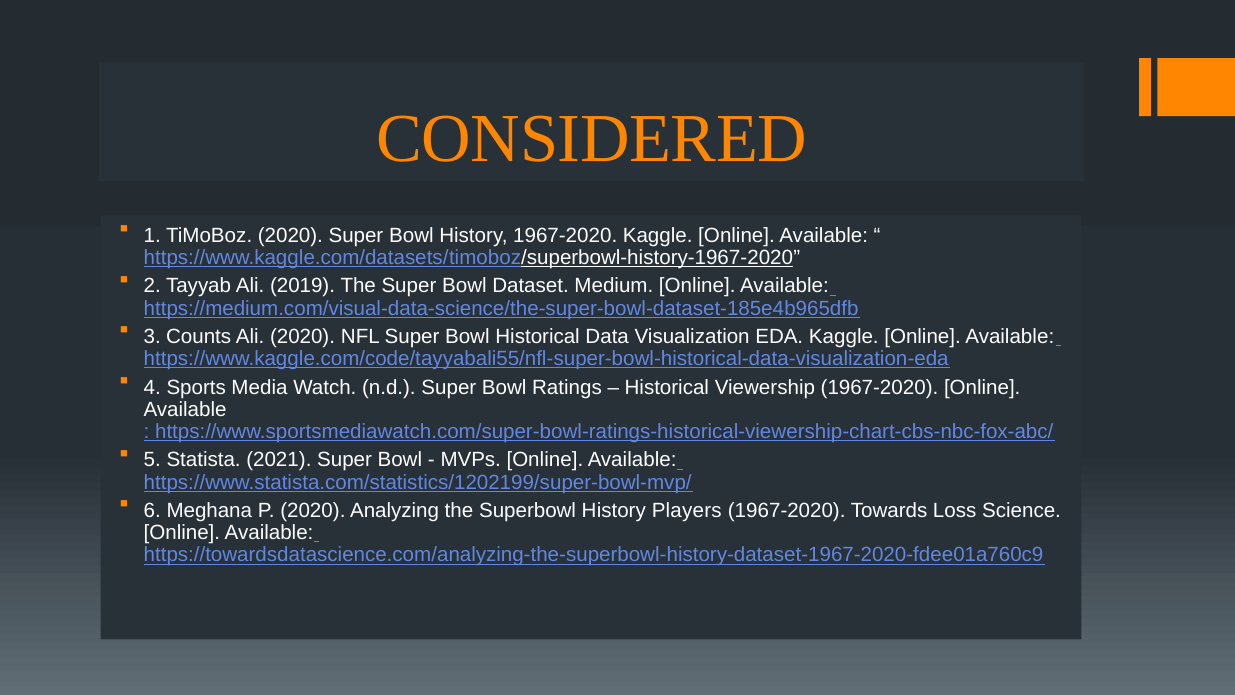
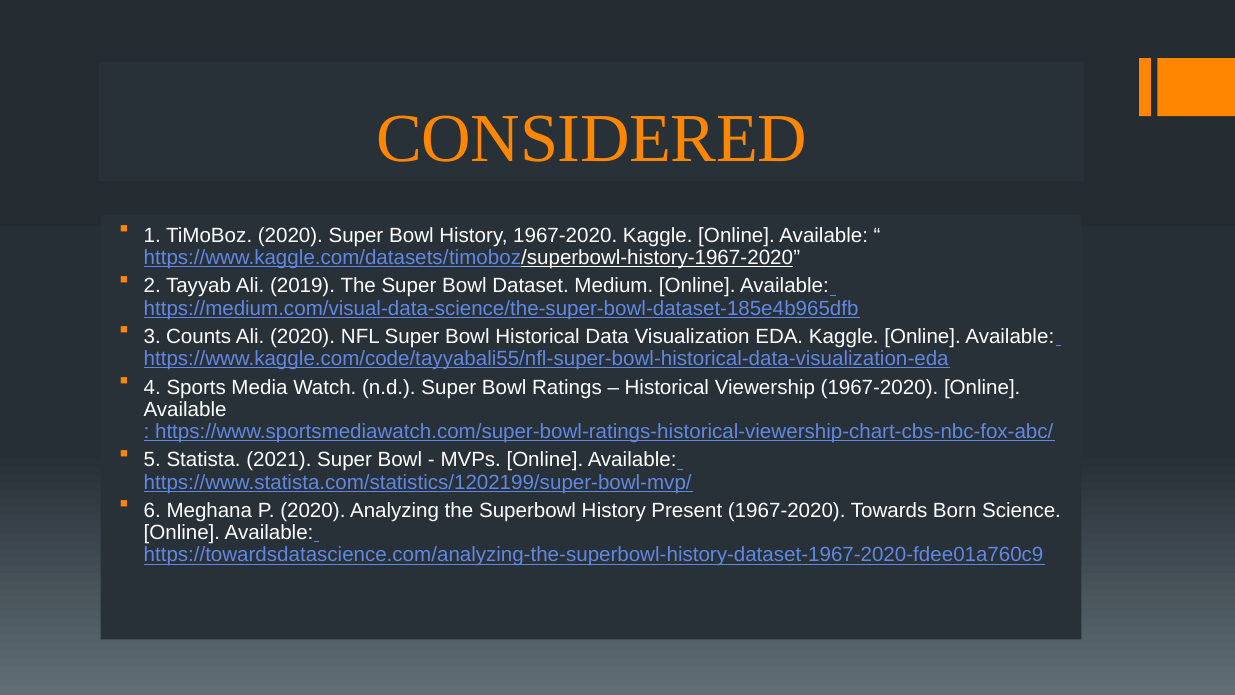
Players: Players -> Present
Loss: Loss -> Born
